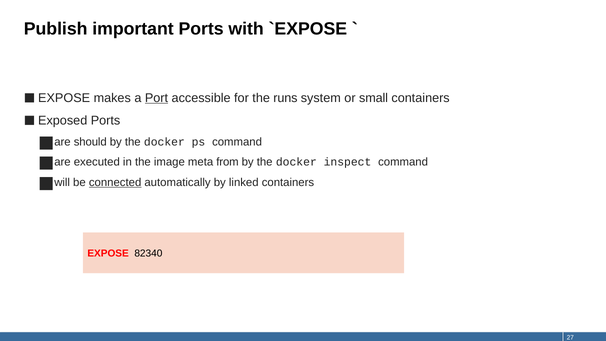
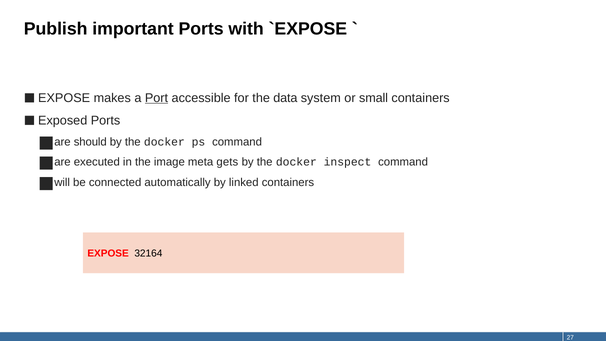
runs: runs -> data
from: from -> gets
connected underline: present -> none
82340: 82340 -> 32164
